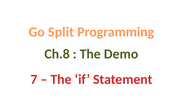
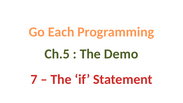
Split: Split -> Each
Ch.8: Ch.8 -> Ch.5
